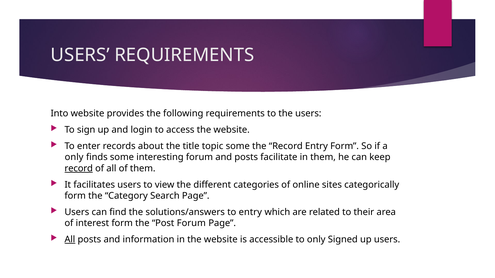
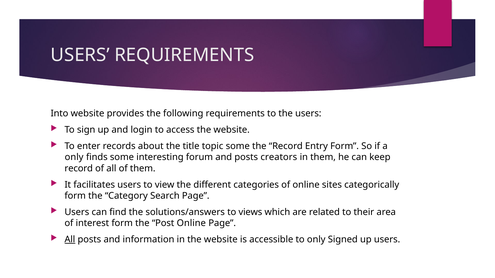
facilitate: facilitate -> creators
record at (79, 169) underline: present -> none
to entry: entry -> views
Post Forum: Forum -> Online
